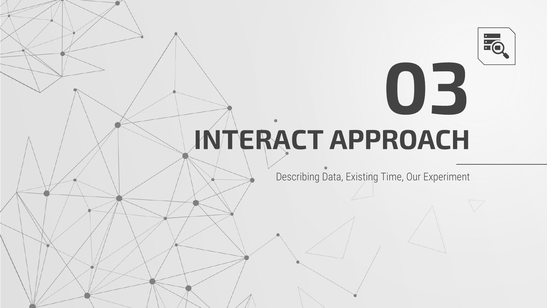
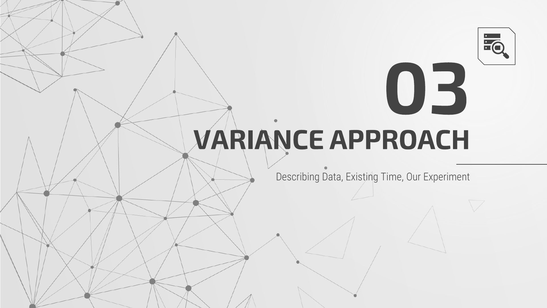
INTERACT: INTERACT -> VARIANCE
